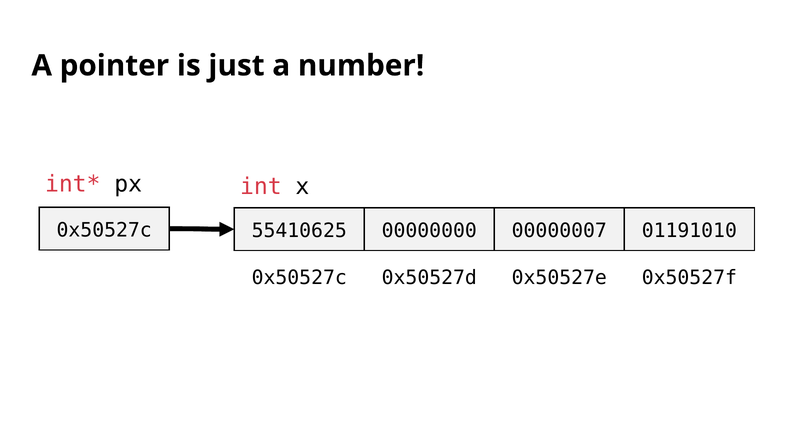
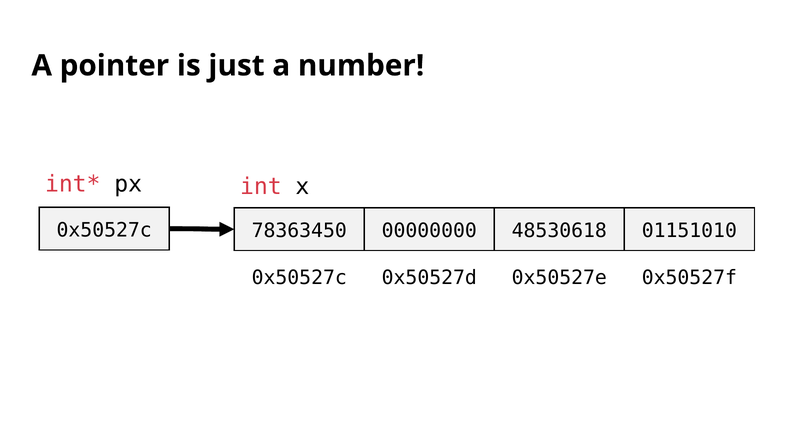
55410625: 55410625 -> 78363450
00000007: 00000007 -> 48530618
01191010: 01191010 -> 01151010
